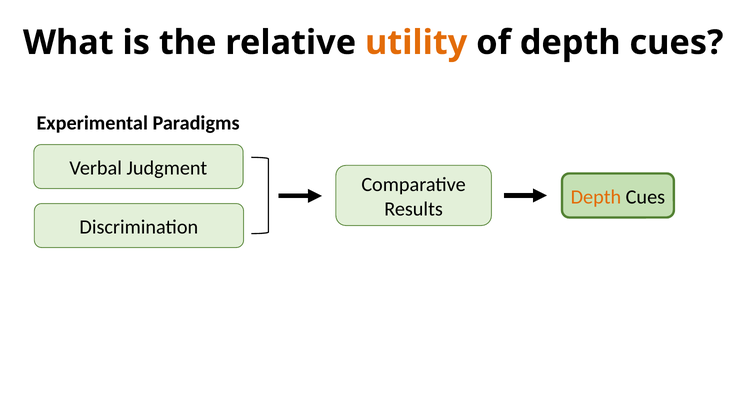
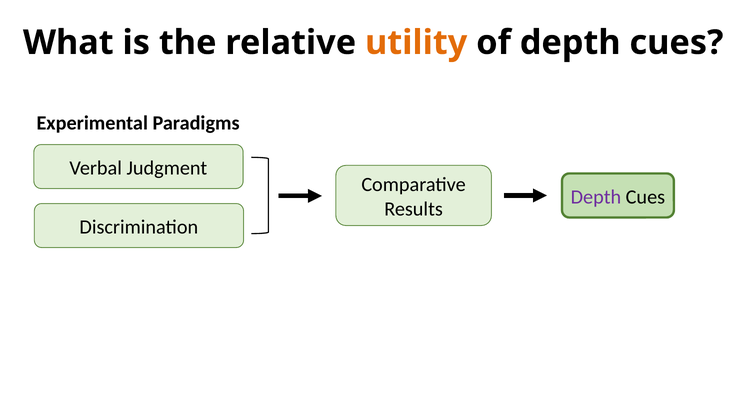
Depth at (596, 197) colour: orange -> purple
